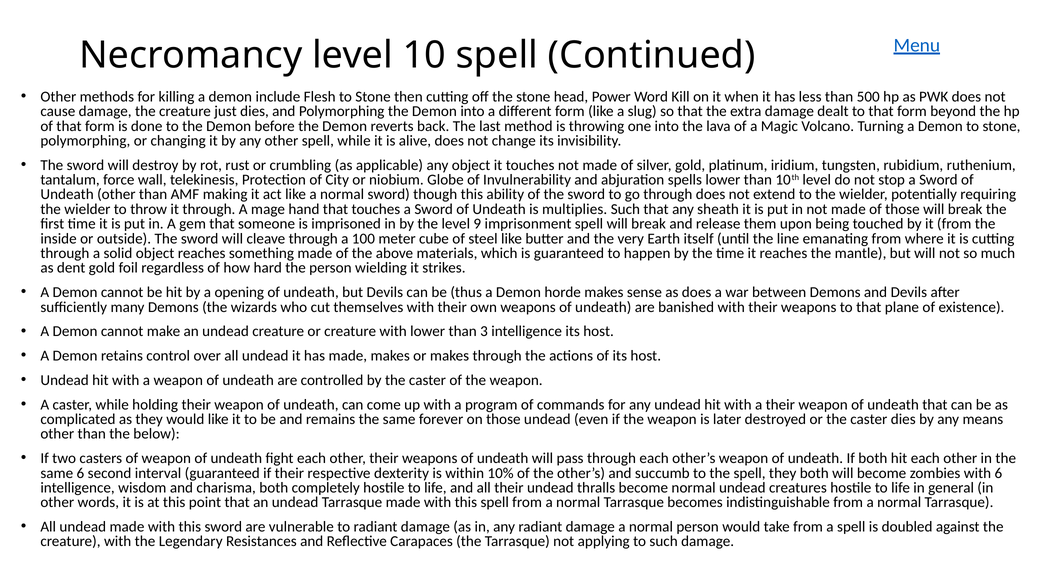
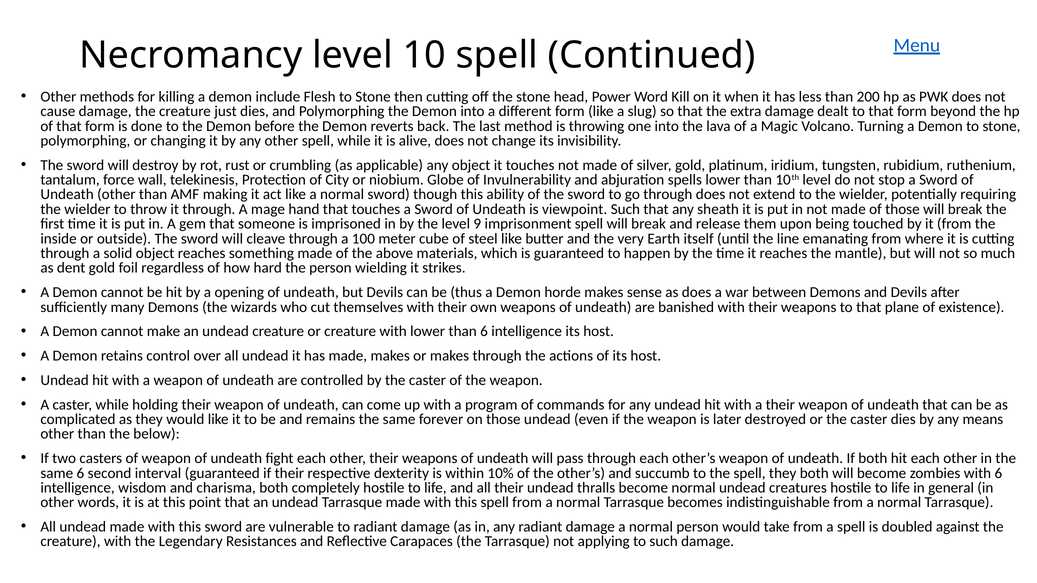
500: 500 -> 200
multiplies: multiplies -> viewpoint
than 3: 3 -> 6
